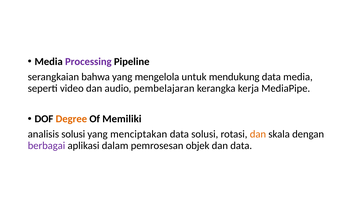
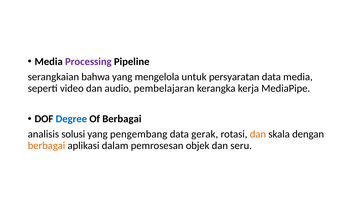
mendukung: mendukung -> persyaratan
Degree colour: orange -> blue
Of Memiliki: Memiliki -> Berbagai
menciptakan: menciptakan -> pengembang
data solusi: solusi -> gerak
berbagai at (46, 146) colour: purple -> orange
dan data: data -> seru
